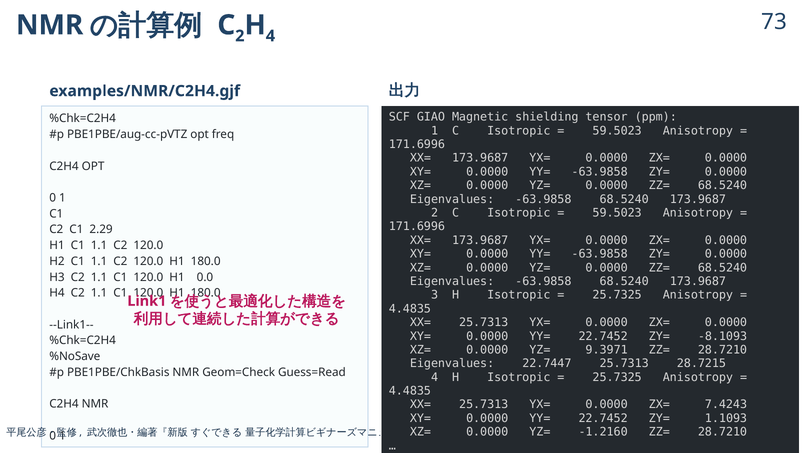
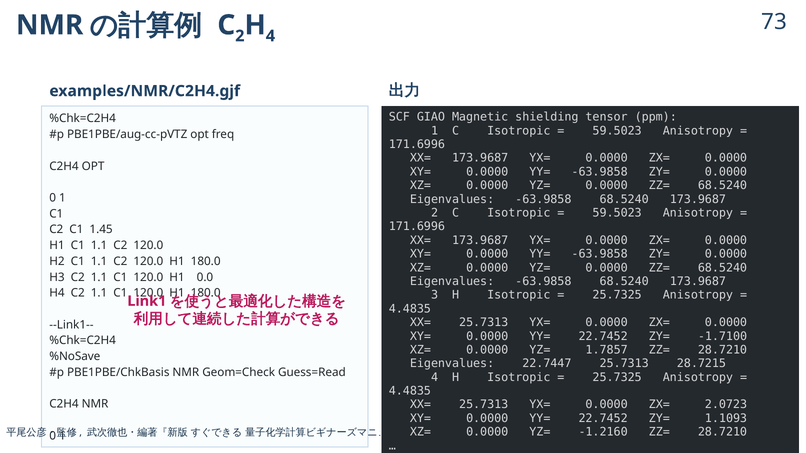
2.29: 2.29 -> 1.45
-8.1093: -8.1093 -> -1.7100
9.3971: 9.3971 -> 1.7857
7.4243: 7.4243 -> 2.0723
